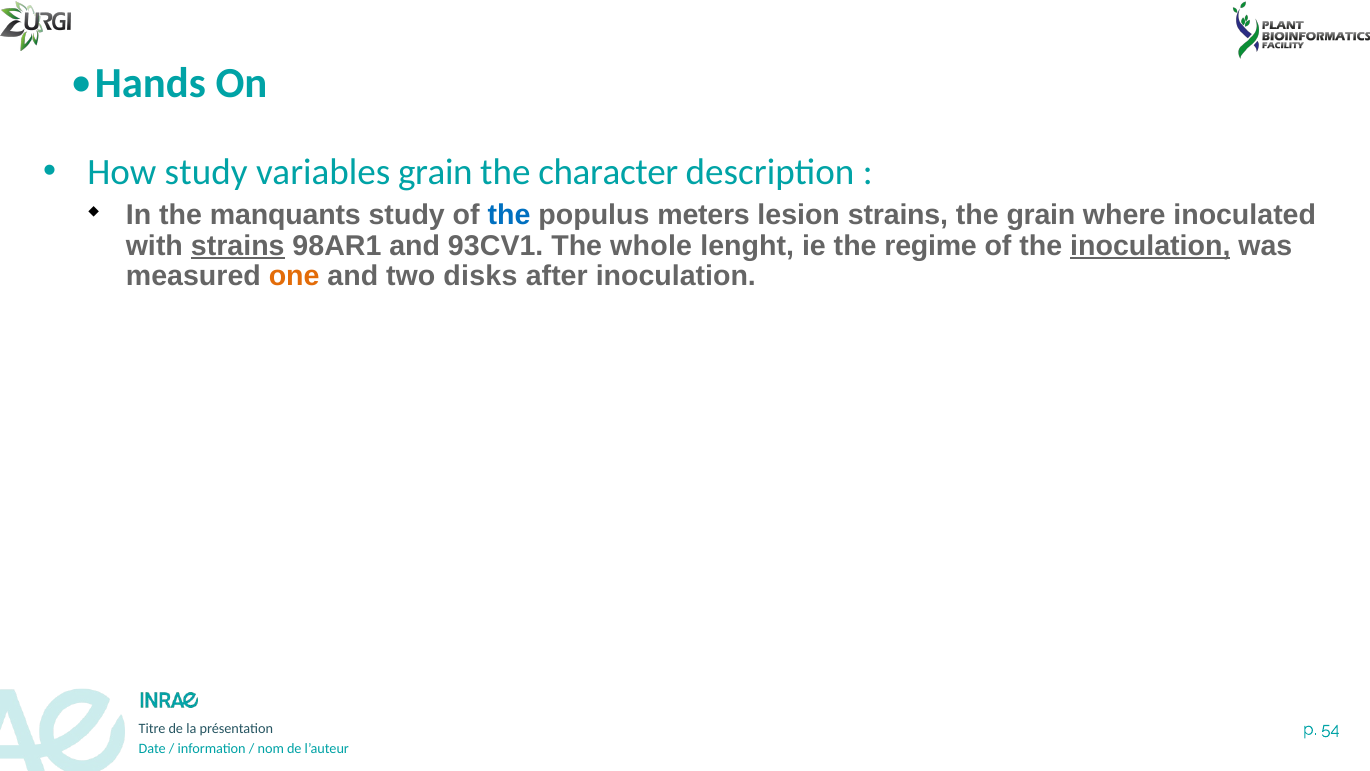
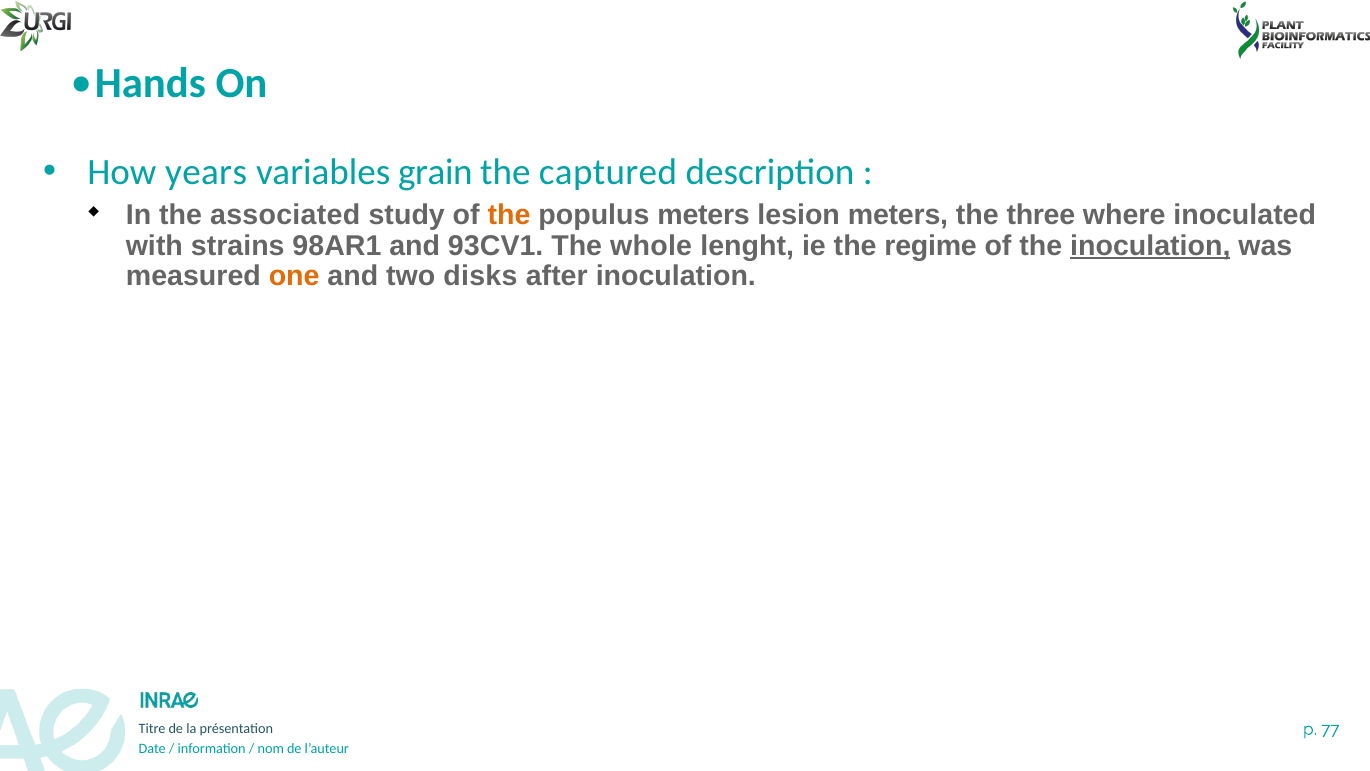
How study: study -> years
character: character -> captured
manquants: manquants -> associated
the at (509, 215) colour: blue -> orange
lesion strains: strains -> meters
the grain: grain -> three
strains at (238, 246) underline: present -> none
54: 54 -> 77
